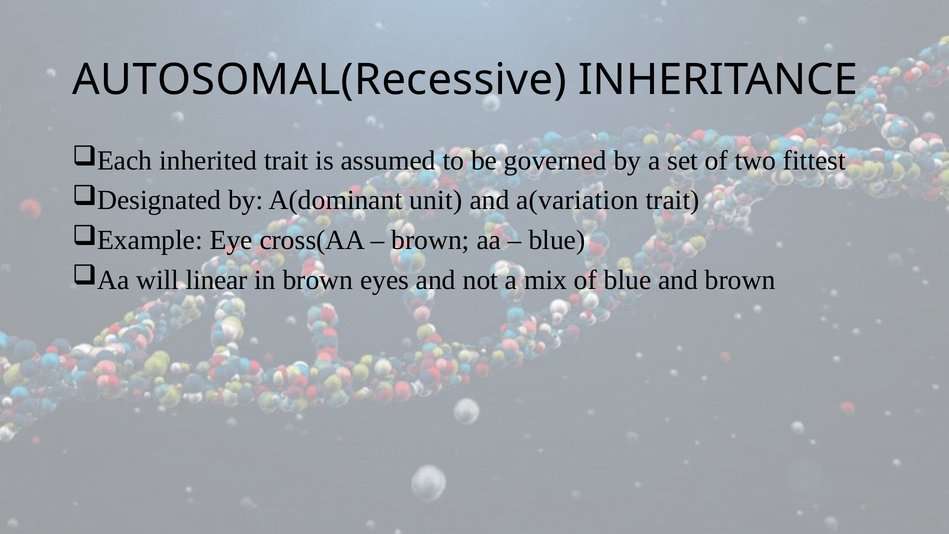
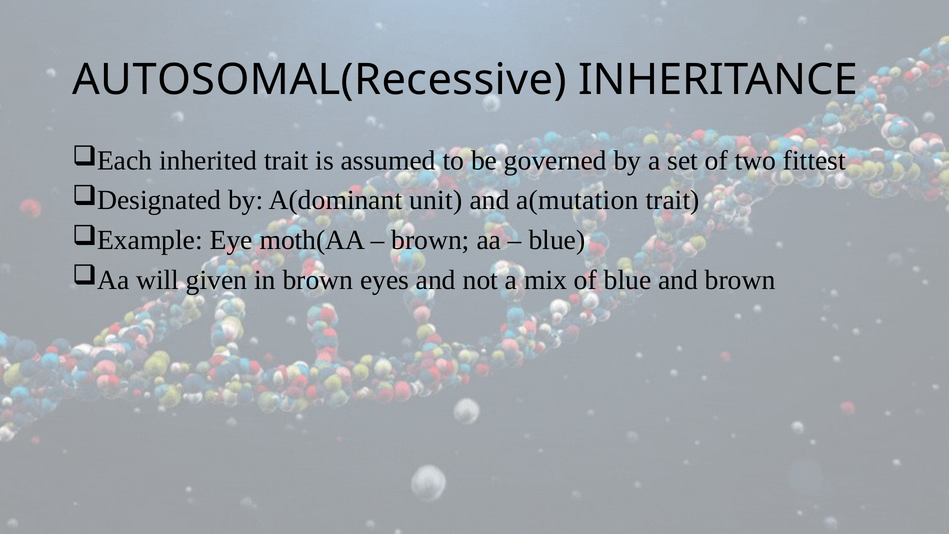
a(variation: a(variation -> a(mutation
cross(AA: cross(AA -> moth(AA
linear: linear -> given
